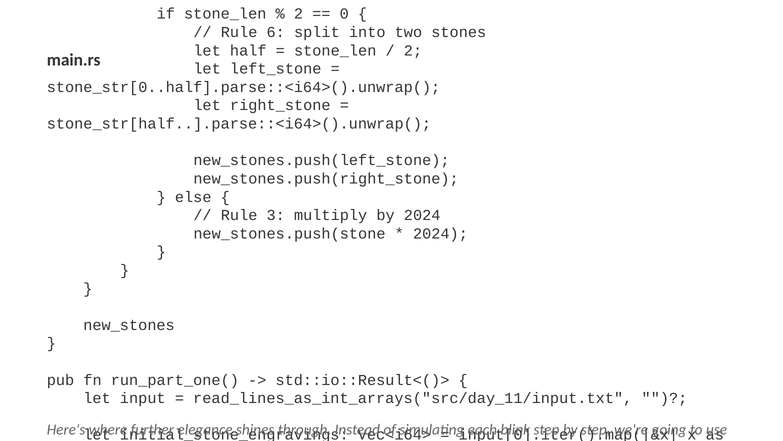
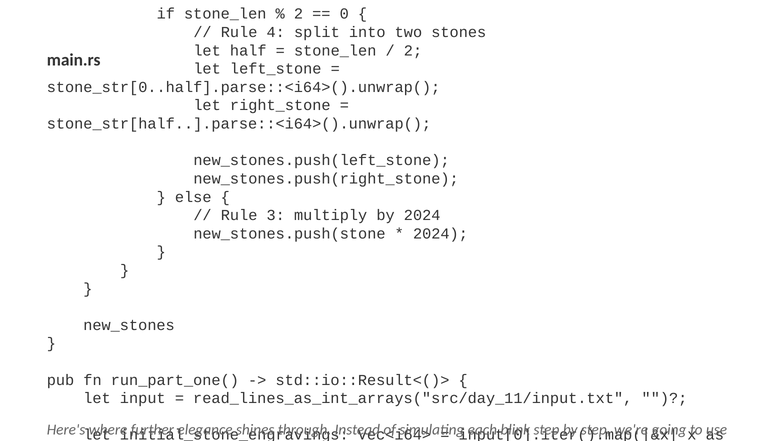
6: 6 -> 4
